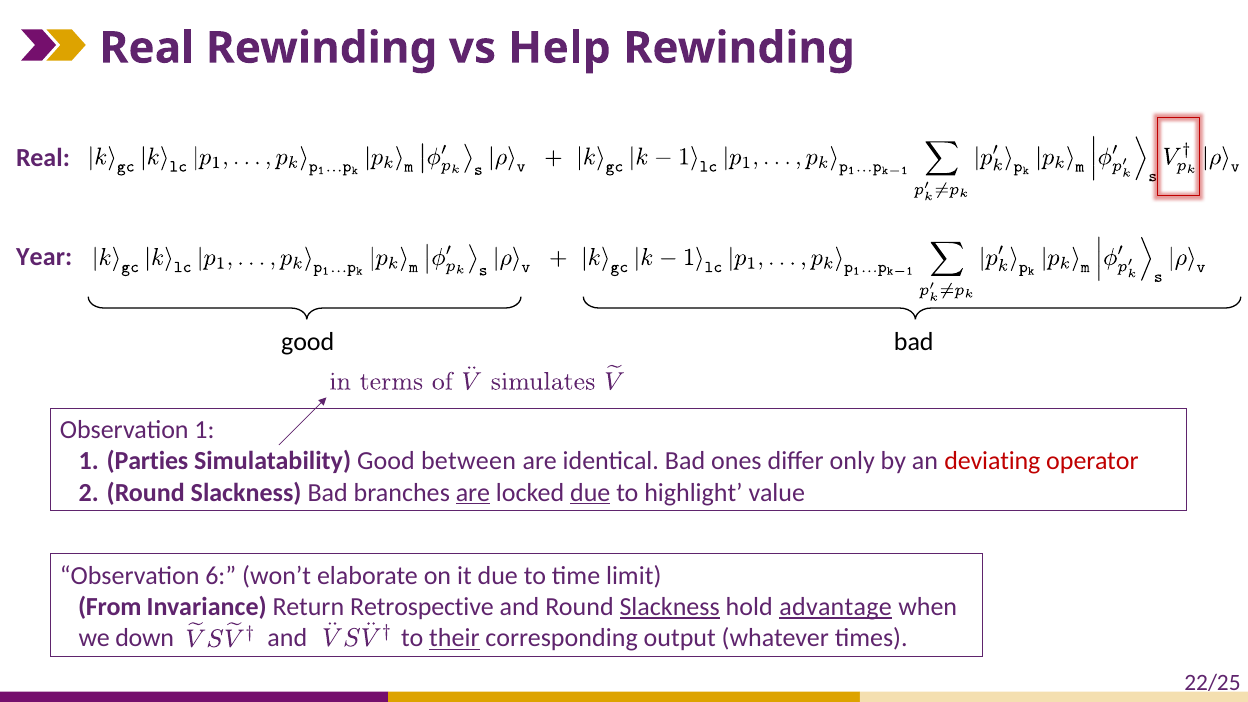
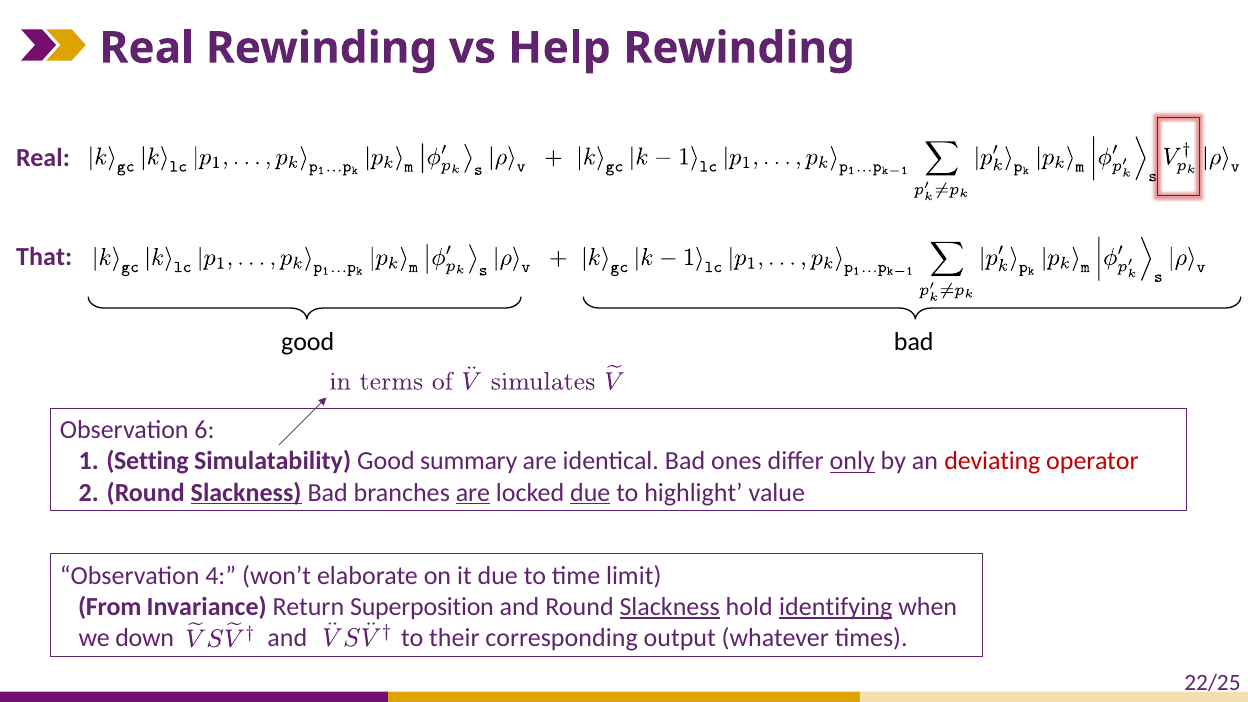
Year: Year -> That
Observation 1: 1 -> 6
Parties: Parties -> Setting
between: between -> summary
only underline: none -> present
Slackness at (246, 493) underline: none -> present
6: 6 -> 4
Retrospective: Retrospective -> Superposition
advantage: advantage -> identifying
their underline: present -> none
